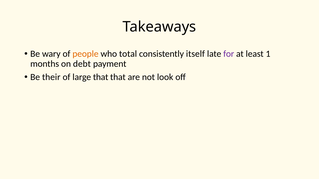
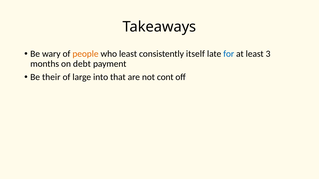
who total: total -> least
for colour: purple -> blue
1: 1 -> 3
large that: that -> into
look: look -> cont
